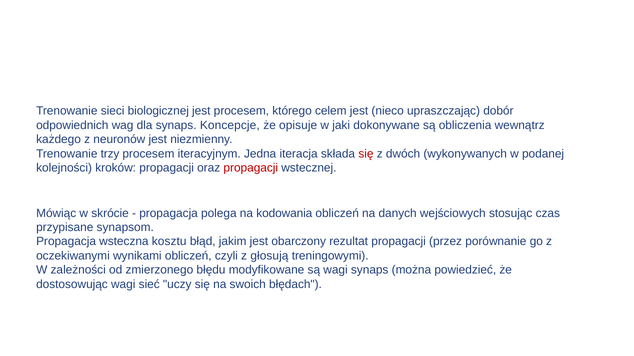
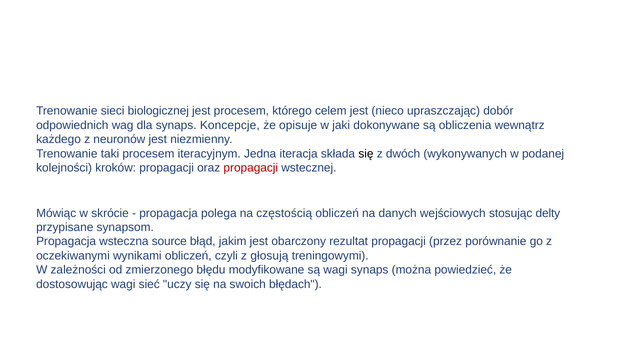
trzy: trzy -> taki
się at (366, 154) colour: red -> black
kodowania: kodowania -> częstością
czas: czas -> delty
kosztu: kosztu -> source
